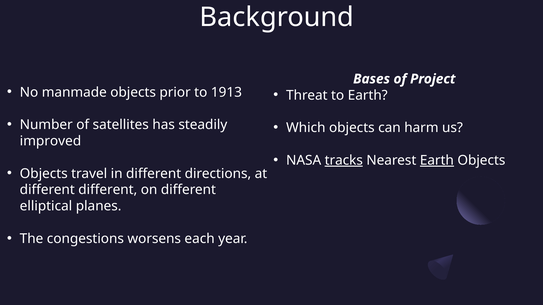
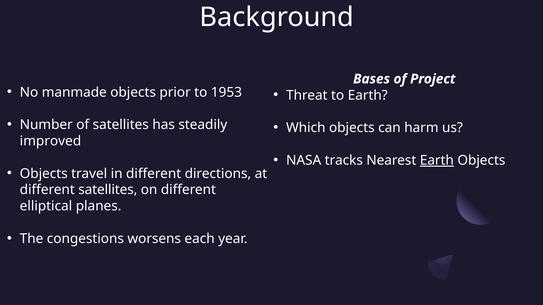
1913: 1913 -> 1953
tracks underline: present -> none
different different: different -> satellites
